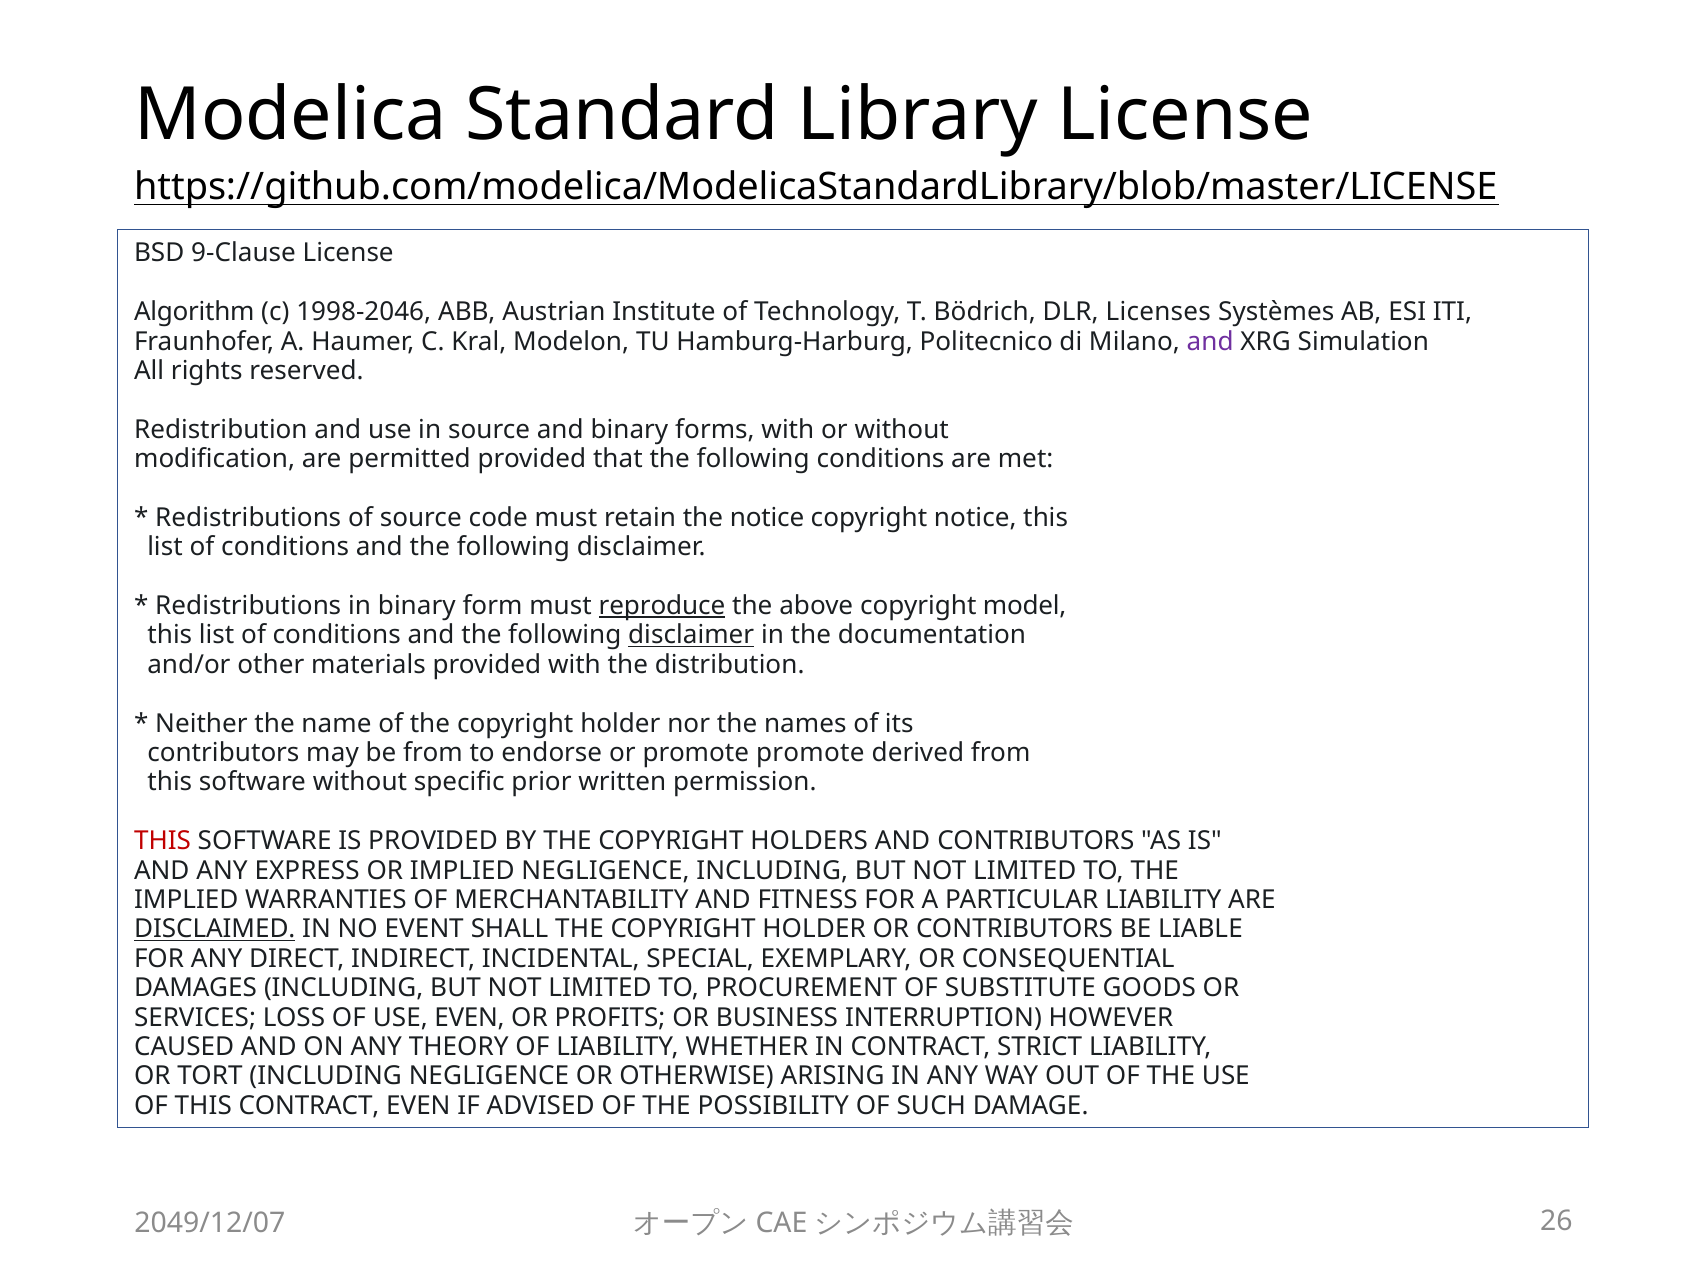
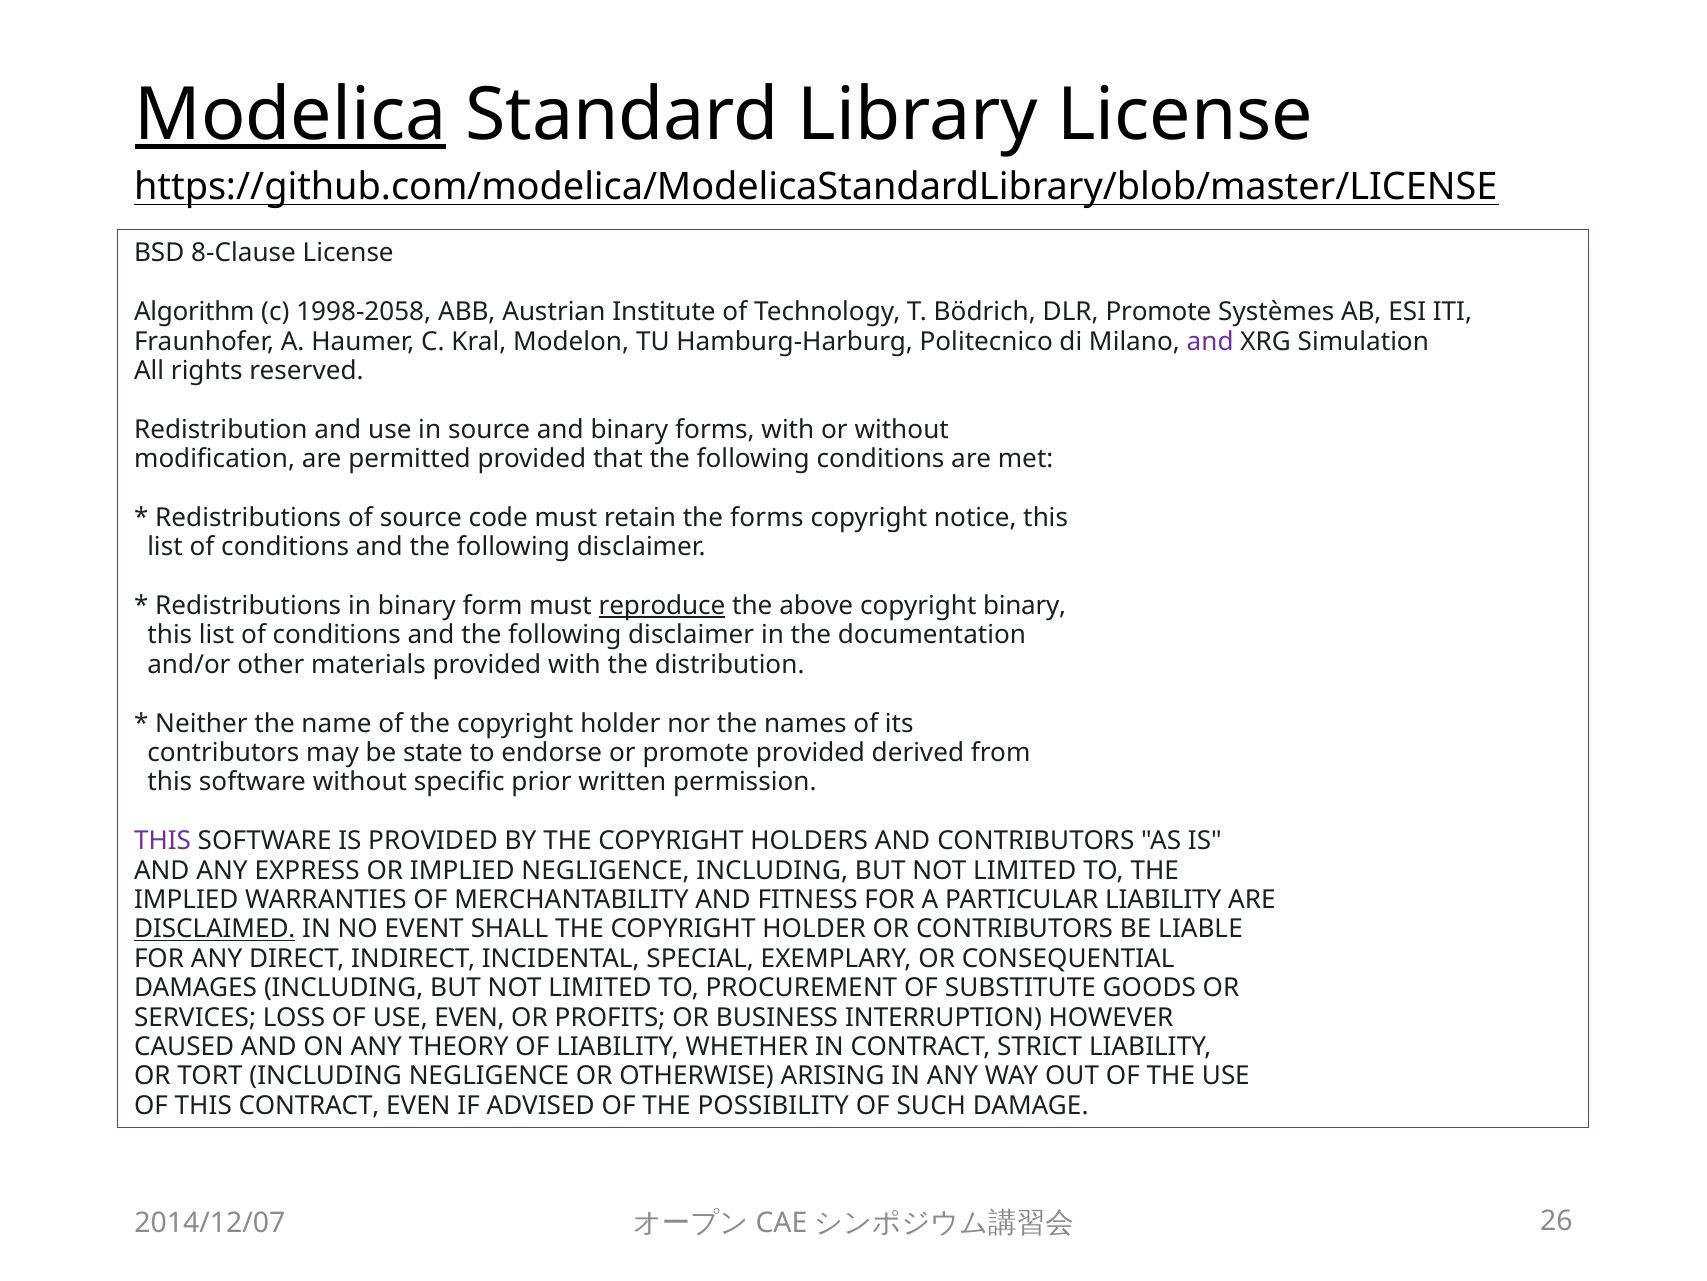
Modelica underline: none -> present
9-Clause: 9-Clause -> 8-Clause
1998-2046: 1998-2046 -> 1998-2058
DLR Licenses: Licenses -> Promote
the notice: notice -> forms
copyright model: model -> binary
disclaimer at (691, 635) underline: present -> none
be from: from -> state
promote promote: promote -> provided
THIS at (163, 841) colour: red -> purple
2049/12/07: 2049/12/07 -> 2014/12/07
